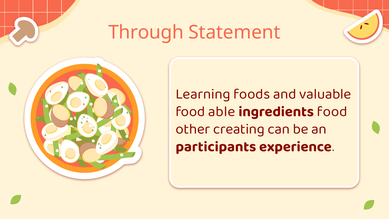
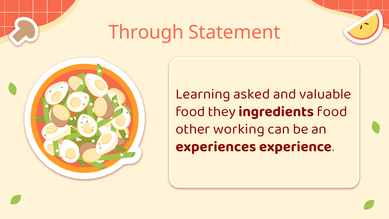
foods: foods -> asked
able: able -> they
creating: creating -> working
participants: participants -> experiences
